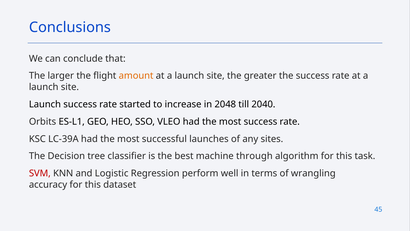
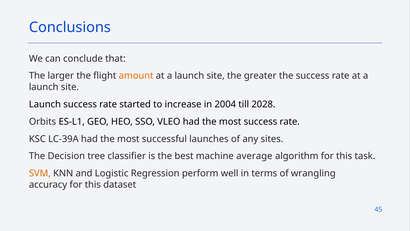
2048: 2048 -> 2004
2040: 2040 -> 2028
through: through -> average
SVM colour: red -> orange
